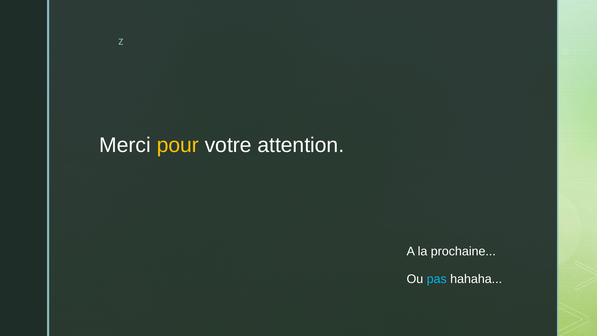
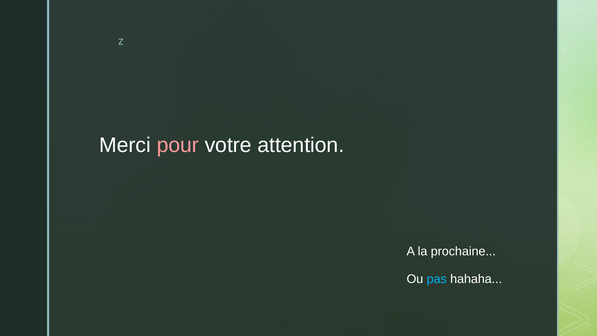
pour colour: yellow -> pink
